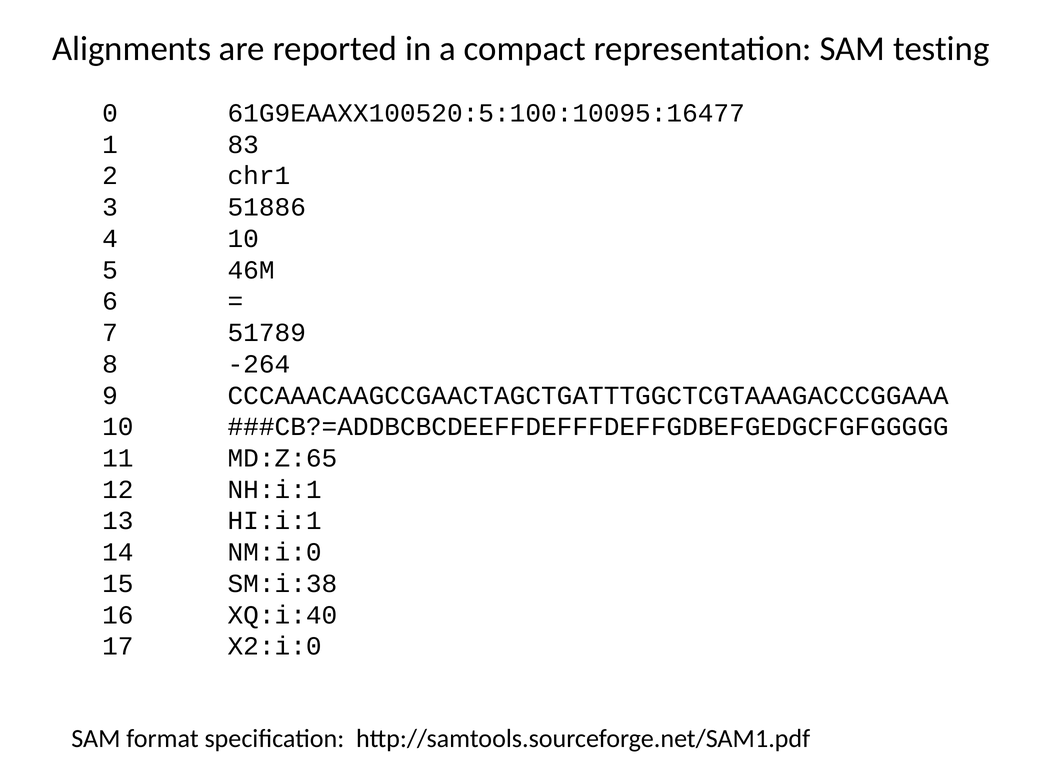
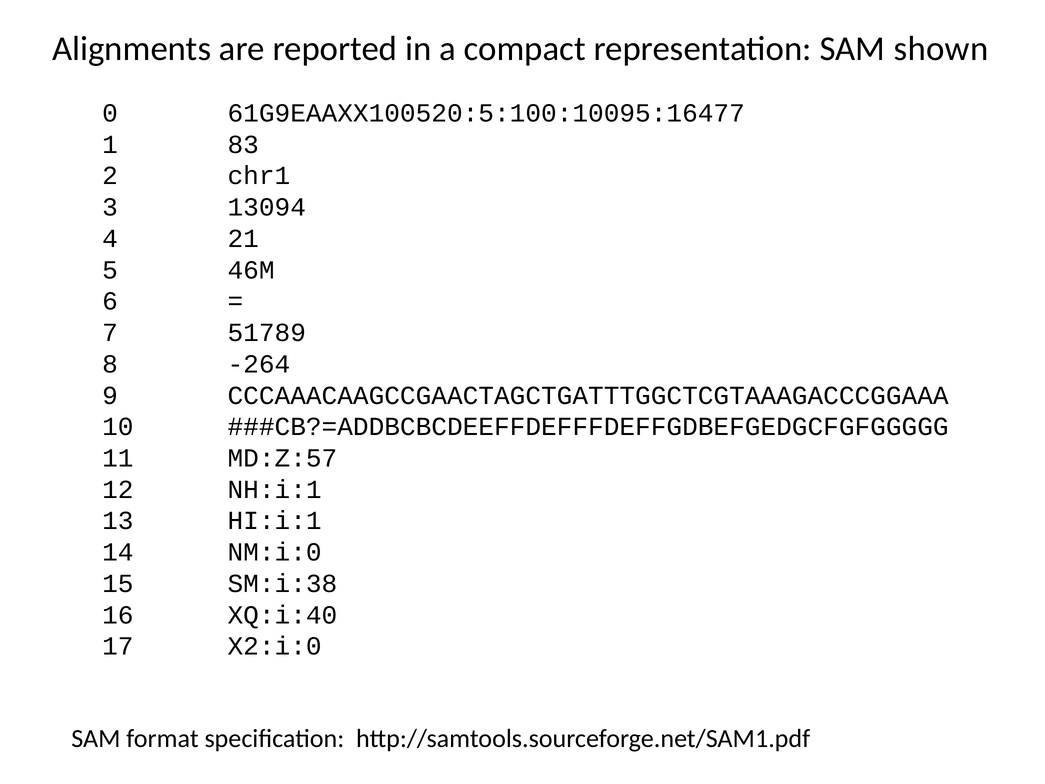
testing: testing -> shown
51886: 51886 -> 13094
4 10: 10 -> 21
MD:Z:65: MD:Z:65 -> MD:Z:57
